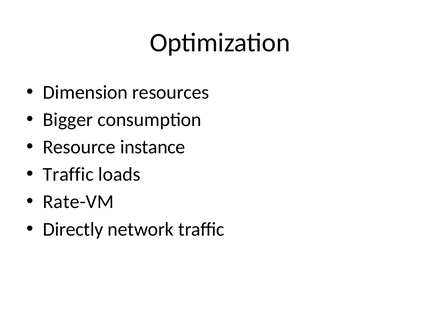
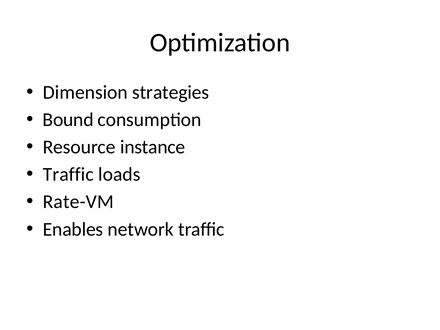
resources: resources -> strategies
Bigger: Bigger -> Bound
Directly: Directly -> Enables
